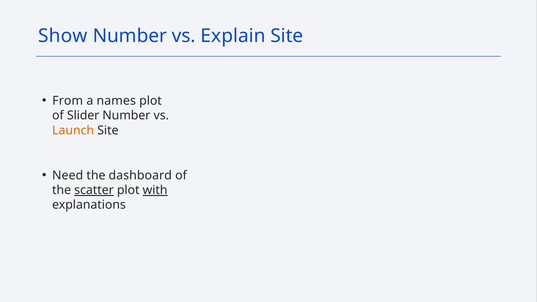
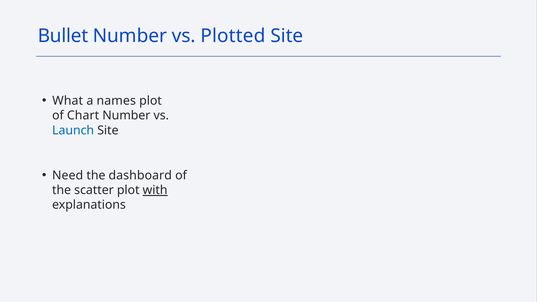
Show: Show -> Bullet
Explain: Explain -> Plotted
From: From -> What
Slider: Slider -> Chart
Launch colour: orange -> blue
scatter underline: present -> none
